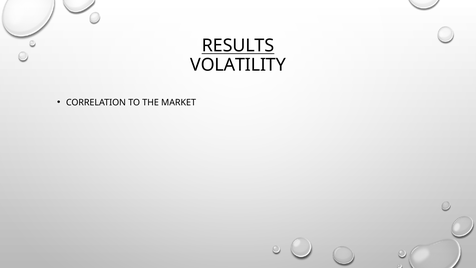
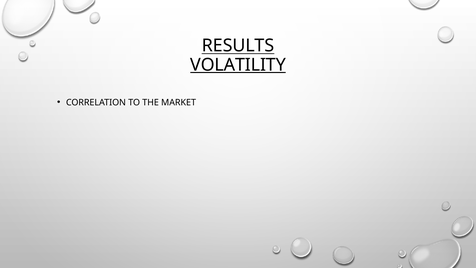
VOLATILITY underline: none -> present
